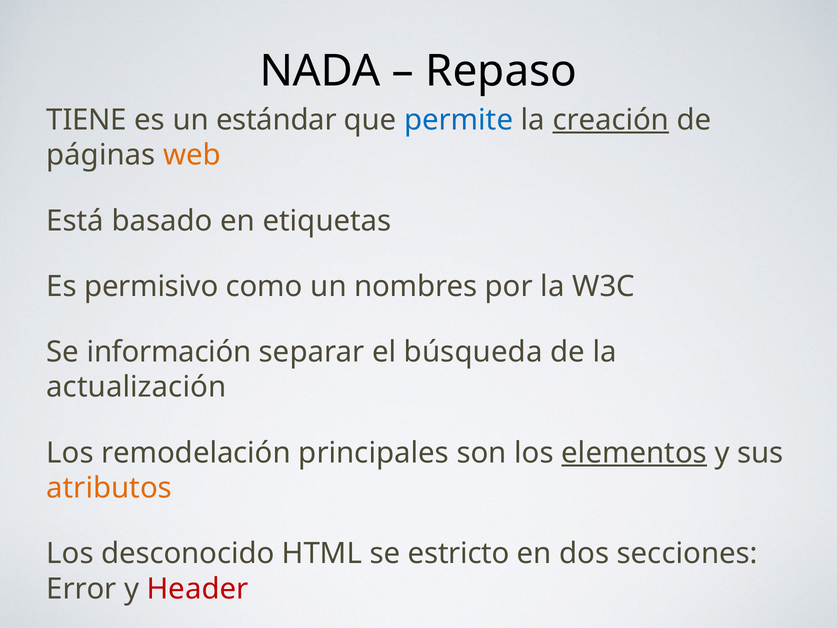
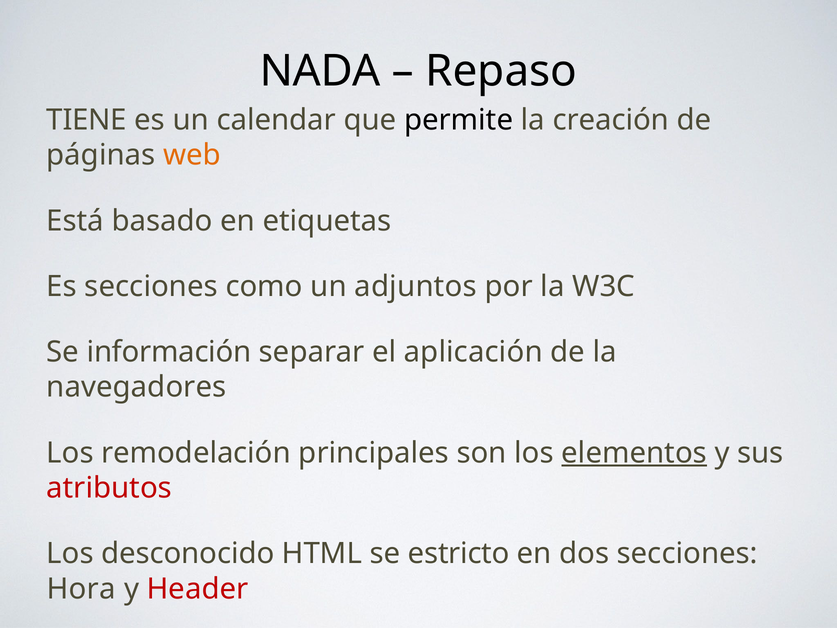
estándar: estándar -> calendar
permite colour: blue -> black
creación underline: present -> none
Es permisivo: permisivo -> secciones
nombres: nombres -> adjuntos
búsqueda: búsqueda -> aplicación
actualización: actualización -> navegadores
atributos colour: orange -> red
Error: Error -> Hora
